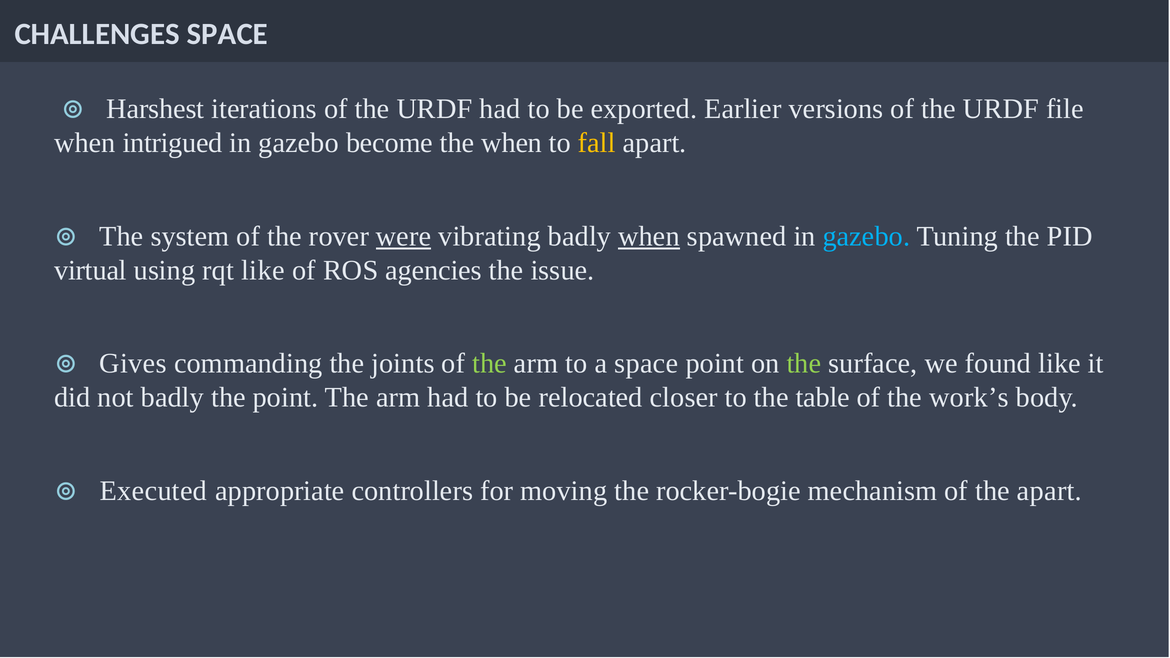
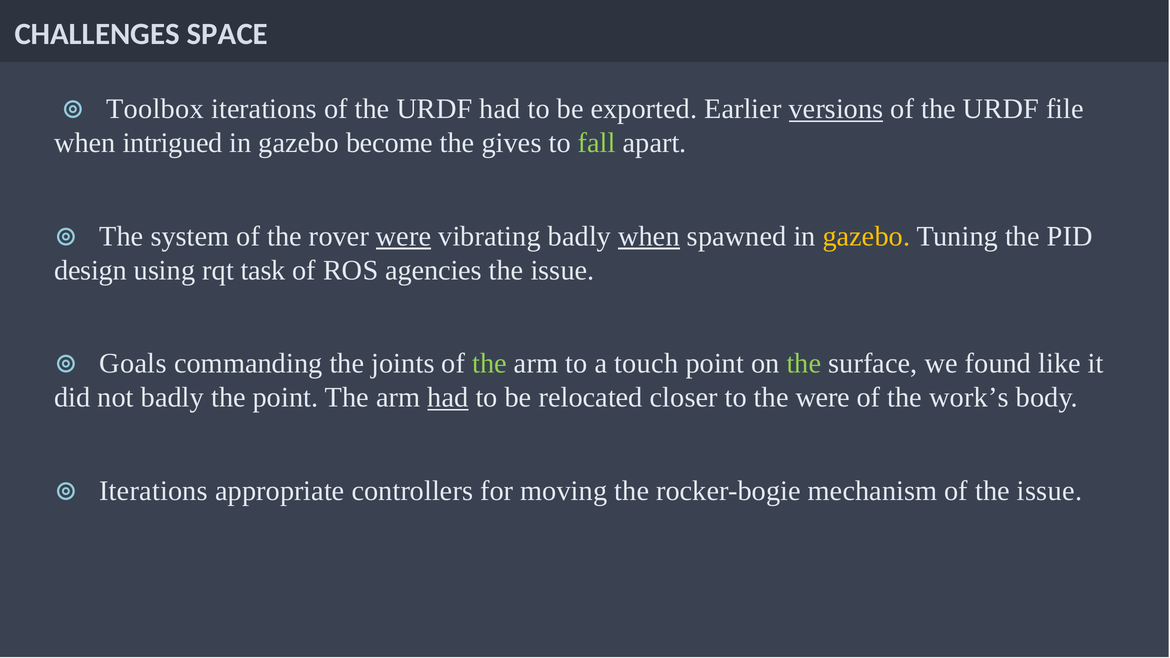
Harshest: Harshest -> Toolbox
versions underline: none -> present
the when: when -> gives
fall colour: yellow -> light green
gazebo at (866, 236) colour: light blue -> yellow
virtual: virtual -> design
rqt like: like -> task
Gives: Gives -> Goals
a space: space -> touch
had at (448, 398) underline: none -> present
the table: table -> were
Executed at (153, 491): Executed -> Iterations
of the apart: apart -> issue
